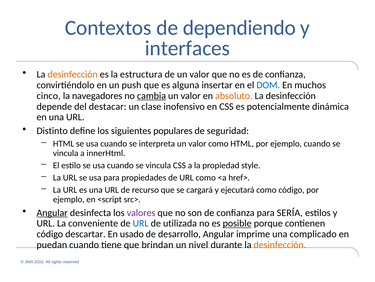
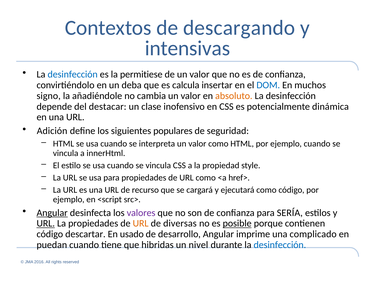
dependiendo: dependiendo -> descargando
interfaces: interfaces -> intensivas
desinfección at (73, 74) colour: orange -> blue
estructura: estructura -> permitiese
push: push -> deba
alguna: alguna -> calcula
cinco: cinco -> signo
navegadores: navegadores -> añadiéndole
cambia underline: present -> none
Distinto: Distinto -> Adición
URL at (46, 223) underline: none -> present
La conveniente: conveniente -> propiedades
URL at (141, 223) colour: blue -> orange
utilizada: utilizada -> diversas
brindan: brindan -> hibridas
desinfección at (280, 244) colour: orange -> blue
